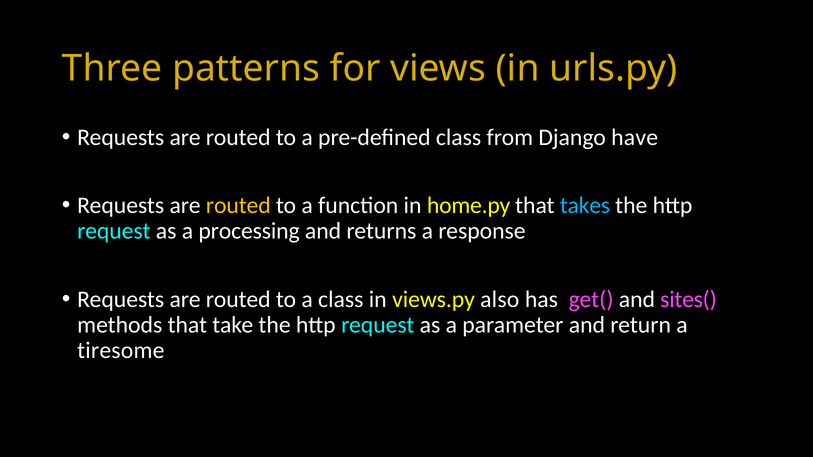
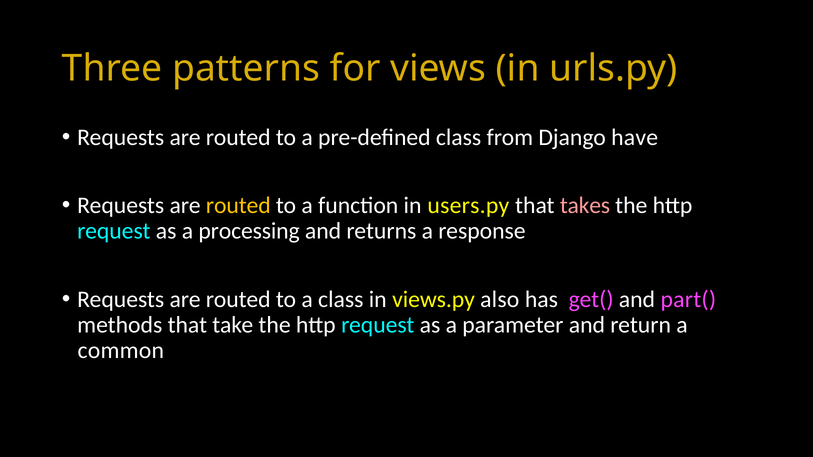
home.py: home.py -> users.py
takes colour: light blue -> pink
sites(: sites( -> part(
tiresome: tiresome -> common
